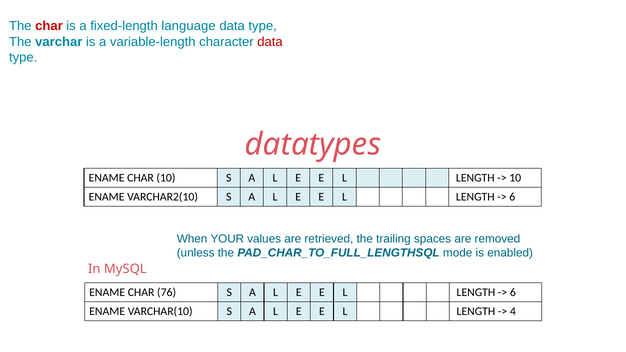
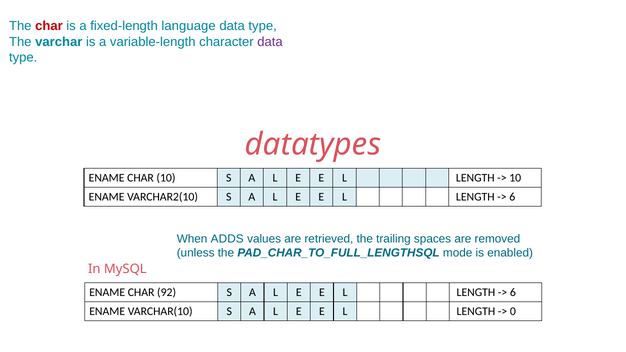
data at (270, 42) colour: red -> purple
YOUR: YOUR -> ADDS
76: 76 -> 92
4: 4 -> 0
